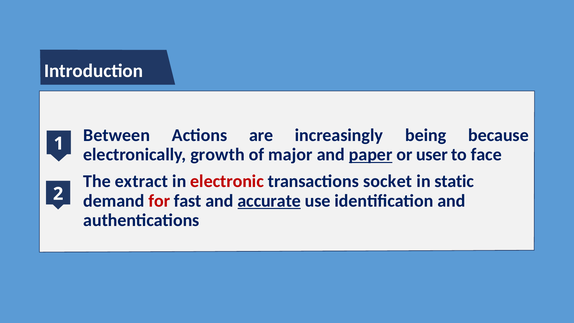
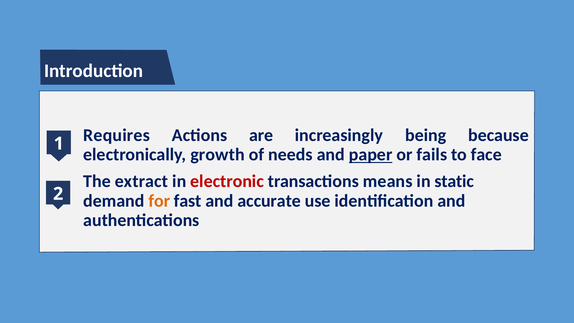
Between: Between -> Requires
major: major -> needs
user: user -> fails
socket: socket -> means
for colour: red -> orange
accurate underline: present -> none
